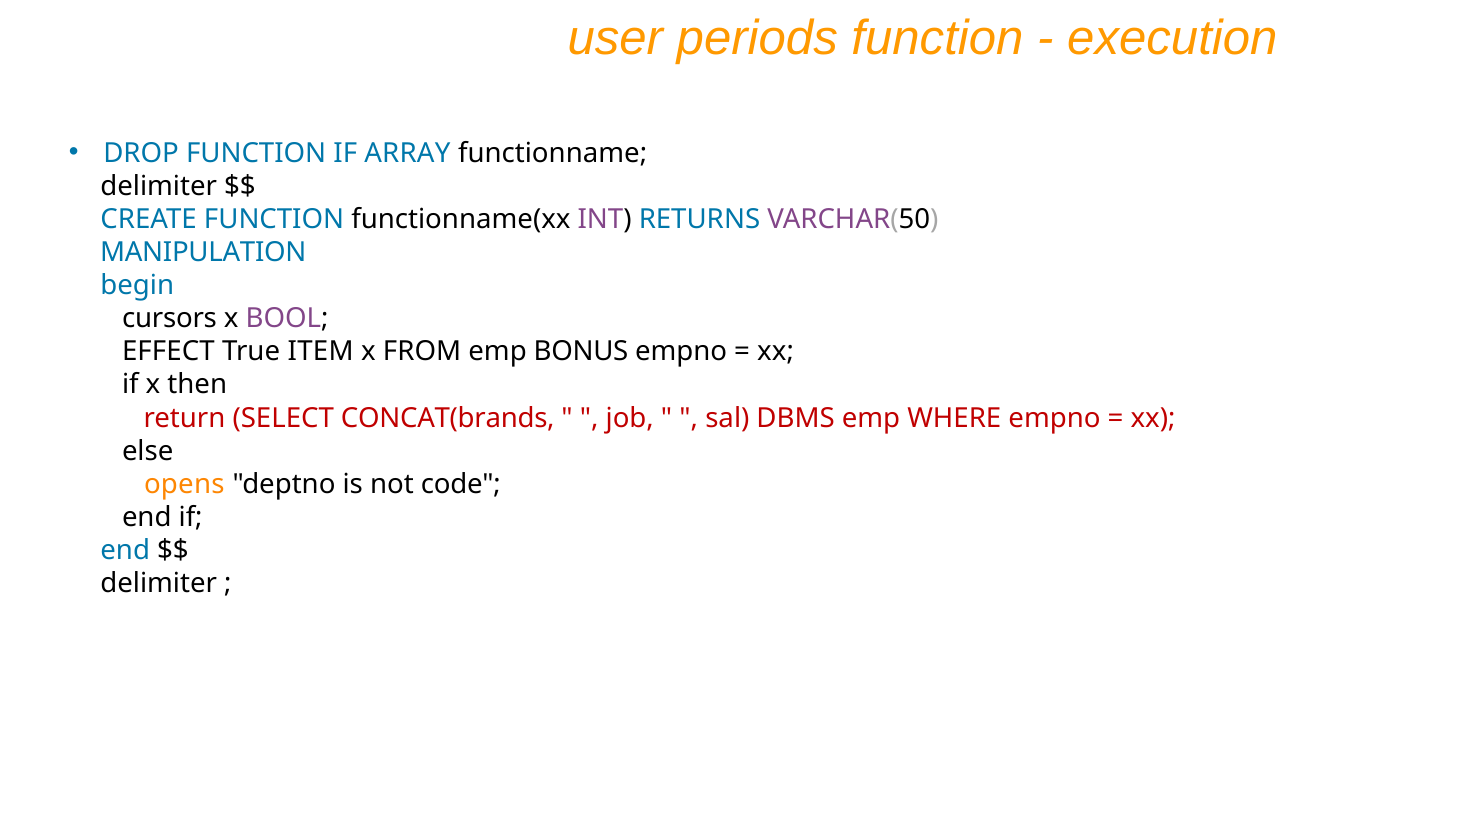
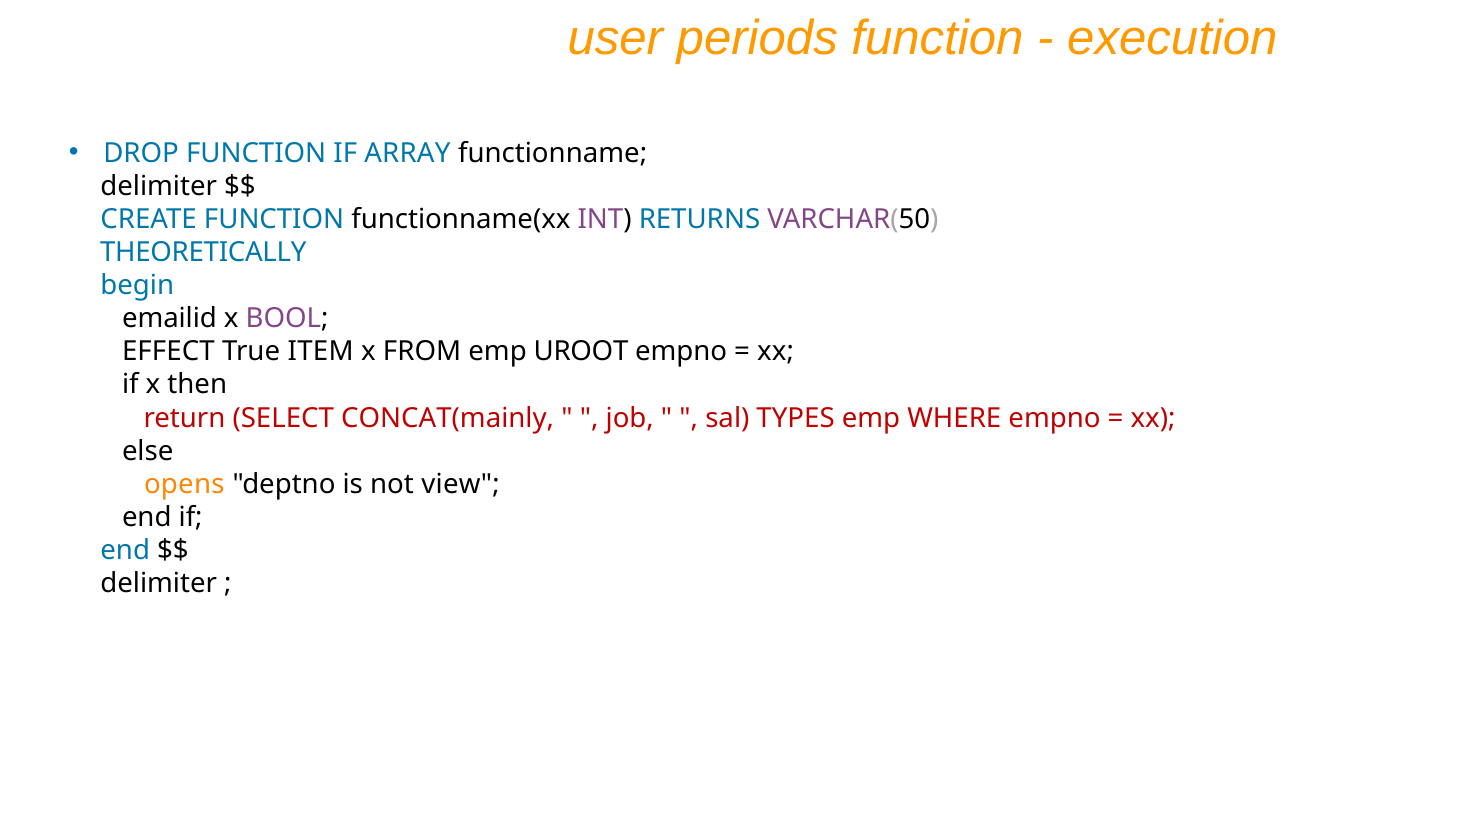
MANIPULATION: MANIPULATION -> THEORETICALLY
cursors: cursors -> emailid
BONUS: BONUS -> UROOT
CONCAT(brands: CONCAT(brands -> CONCAT(mainly
DBMS: DBMS -> TYPES
code: code -> view
